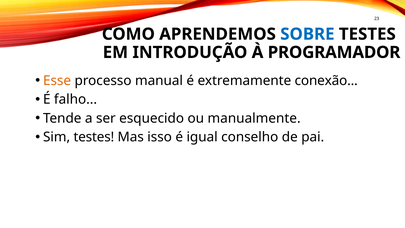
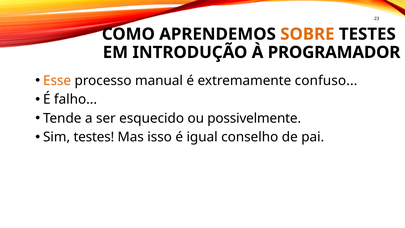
SOBRE colour: blue -> orange
conexão: conexão -> confuso
manualmente: manualmente -> possivelmente
